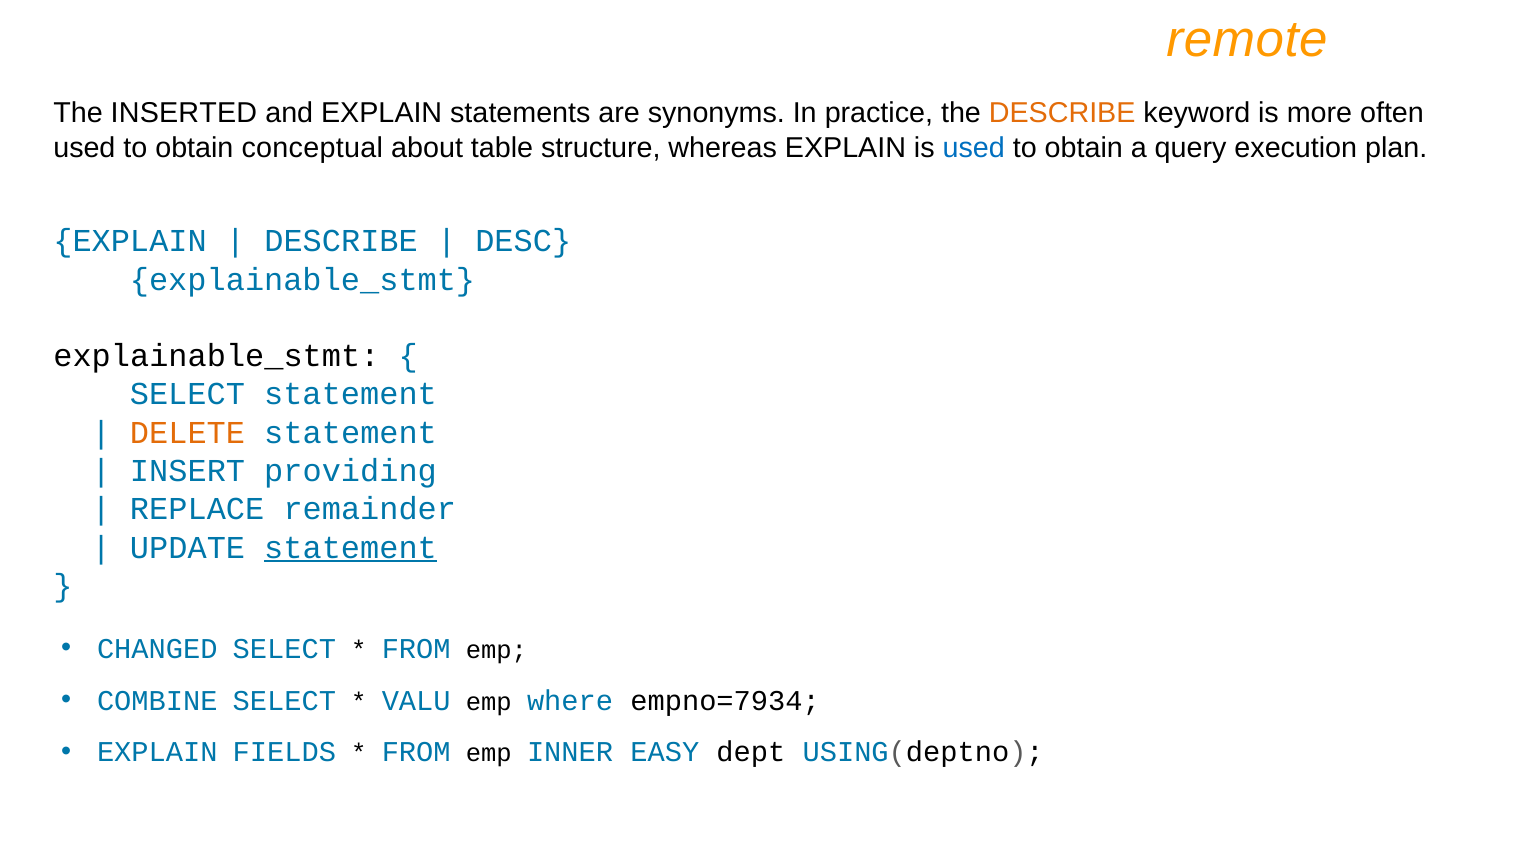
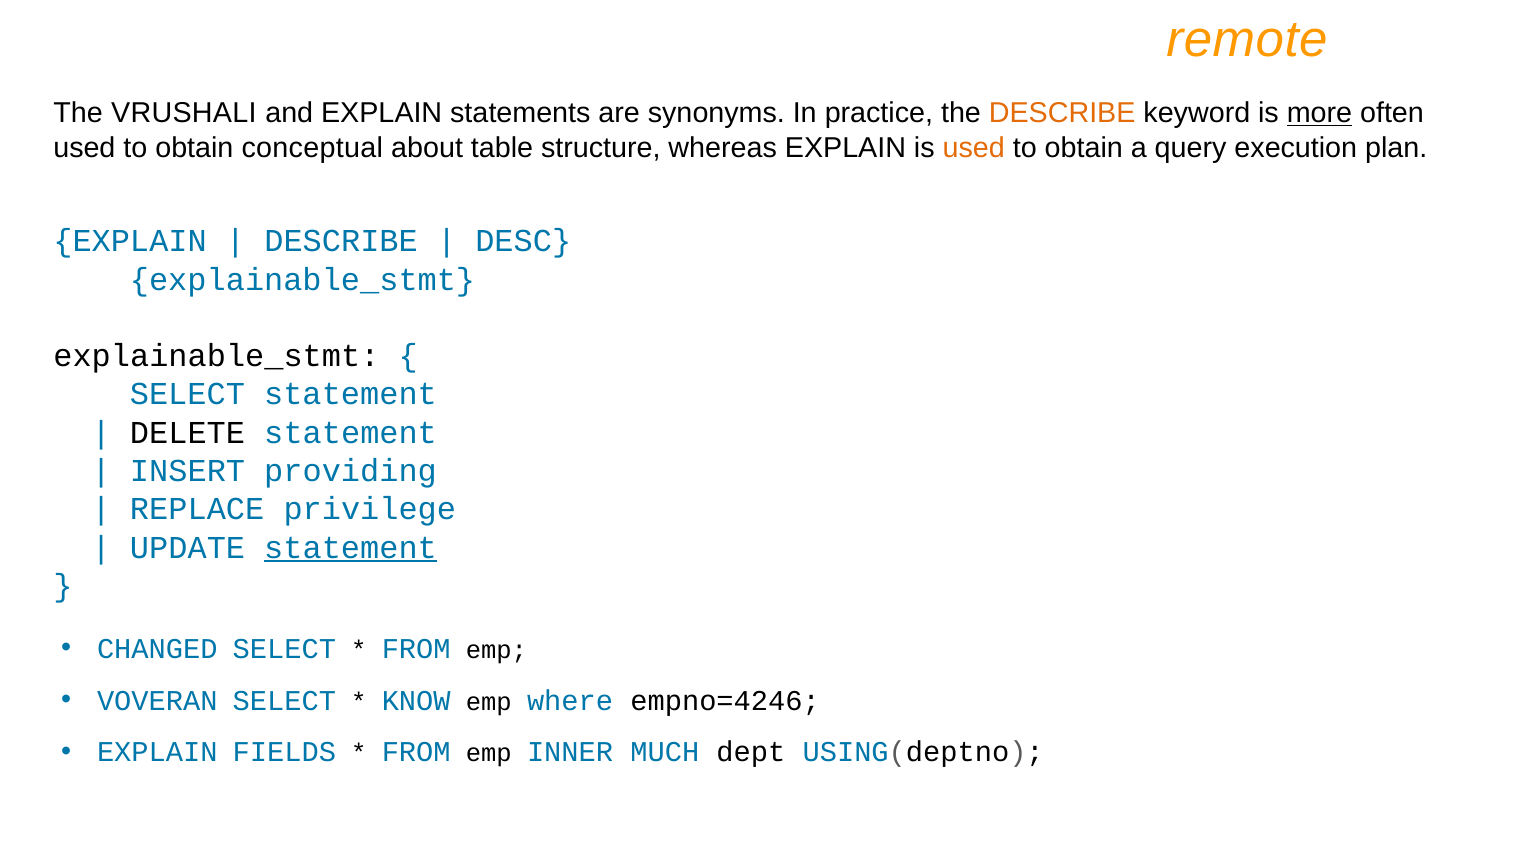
INSERTED: INSERTED -> VRUSHALI
more underline: none -> present
used at (974, 148) colour: blue -> orange
DELETE colour: orange -> black
remainder: remainder -> privilege
COMBINE: COMBINE -> VOVERAN
VALU: VALU -> KNOW
empno=7934: empno=7934 -> empno=4246
EASY: EASY -> MUCH
